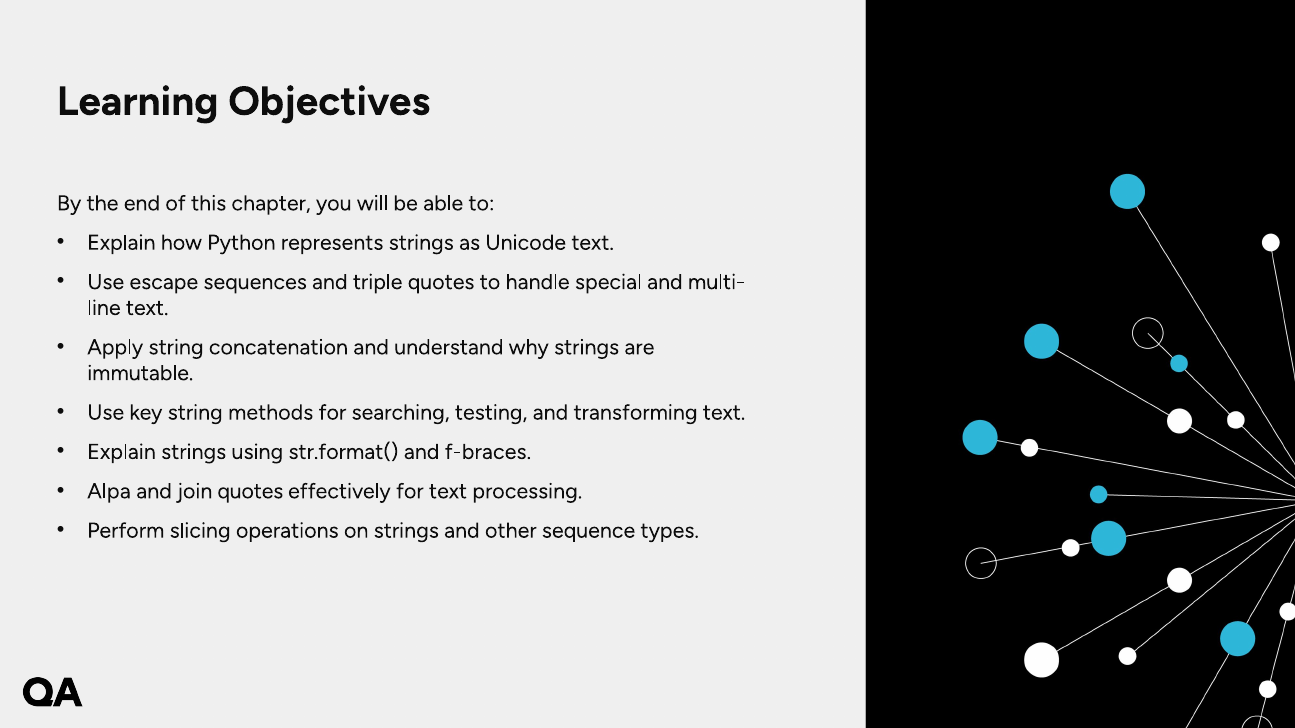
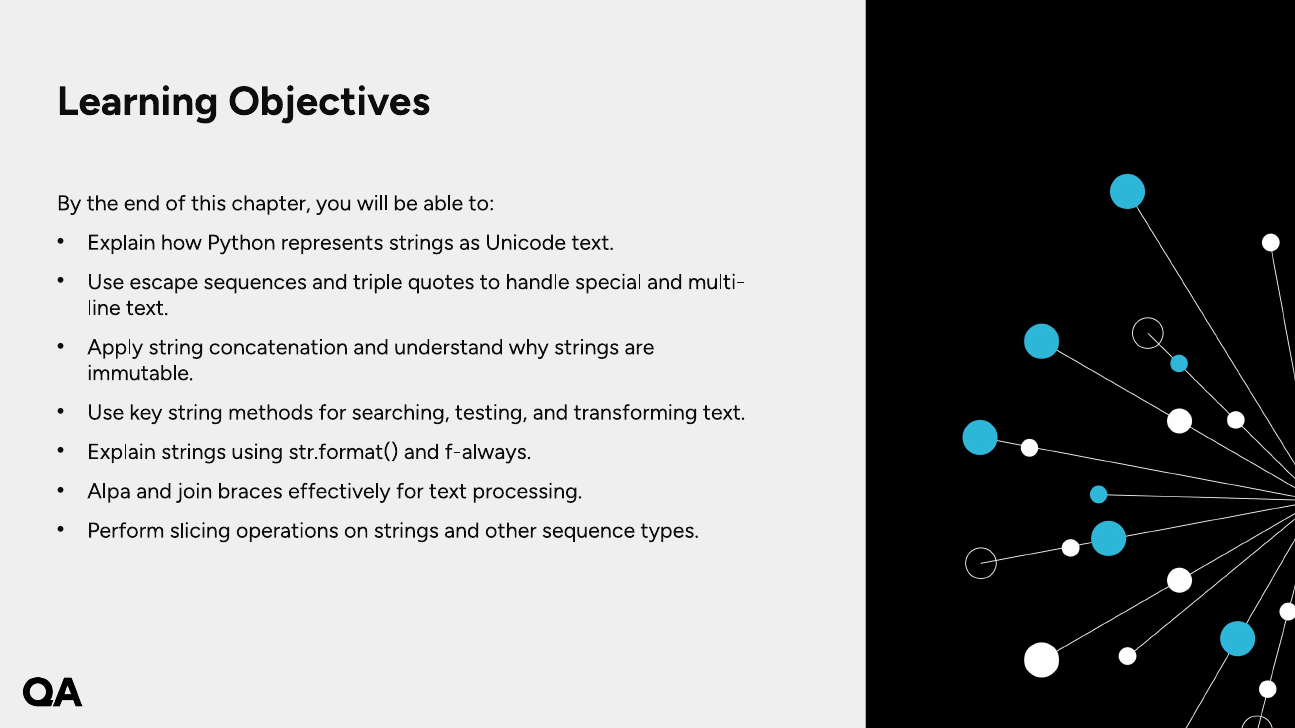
f-braces: f-braces -> f-always
join quotes: quotes -> braces
